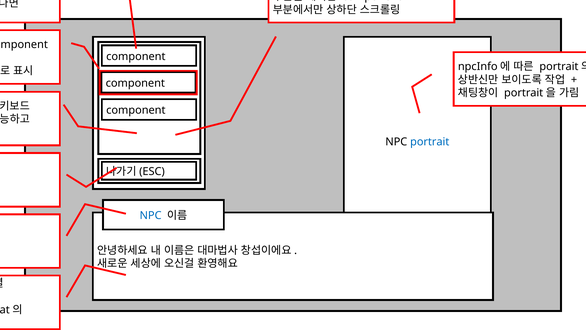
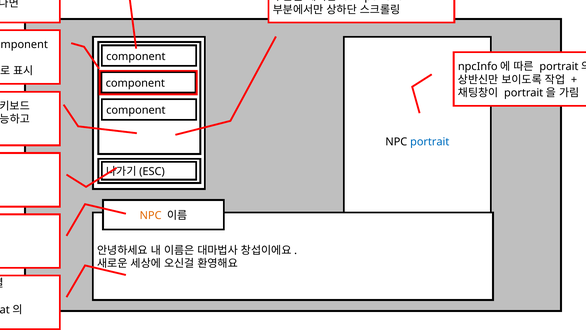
NPC at (151, 215) colour: blue -> orange
